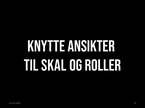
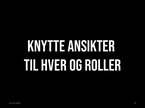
SKAL: SKAL -> HVER
